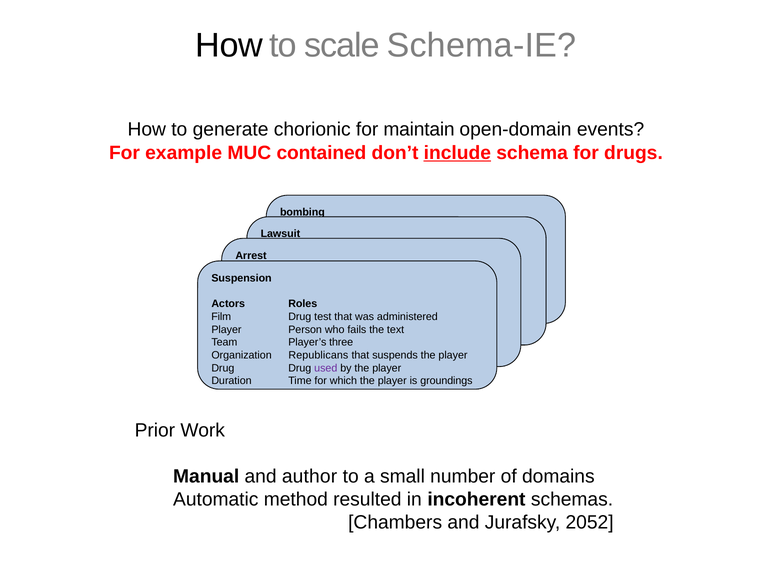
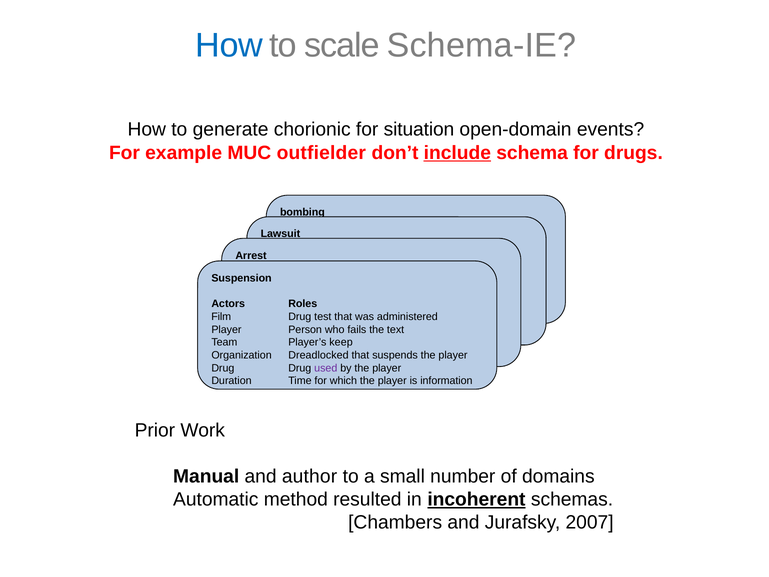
How at (229, 45) colour: black -> blue
maintain: maintain -> situation
contained: contained -> outfielder
three: three -> keep
Republicans: Republicans -> Dreadlocked
groundings: groundings -> information
incoherent underline: none -> present
2052: 2052 -> 2007
